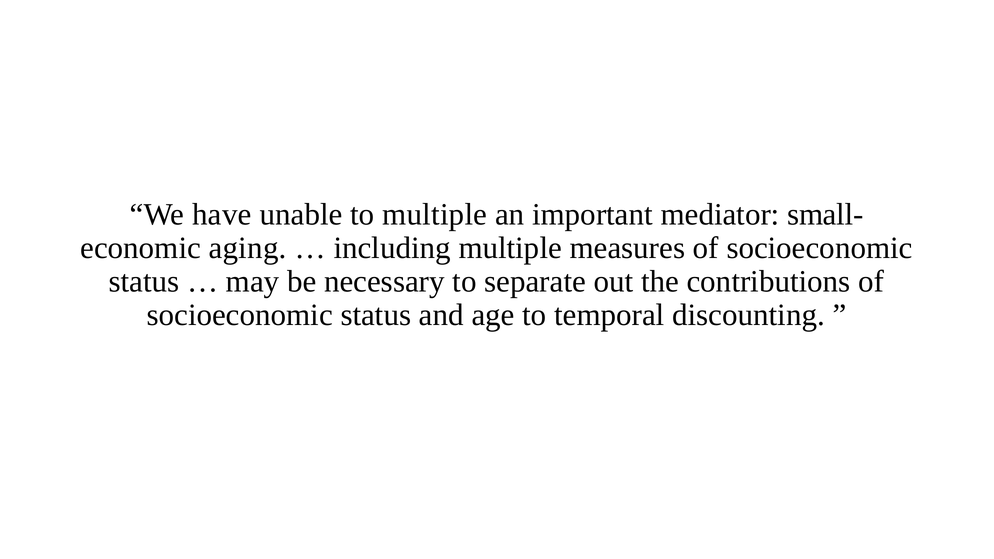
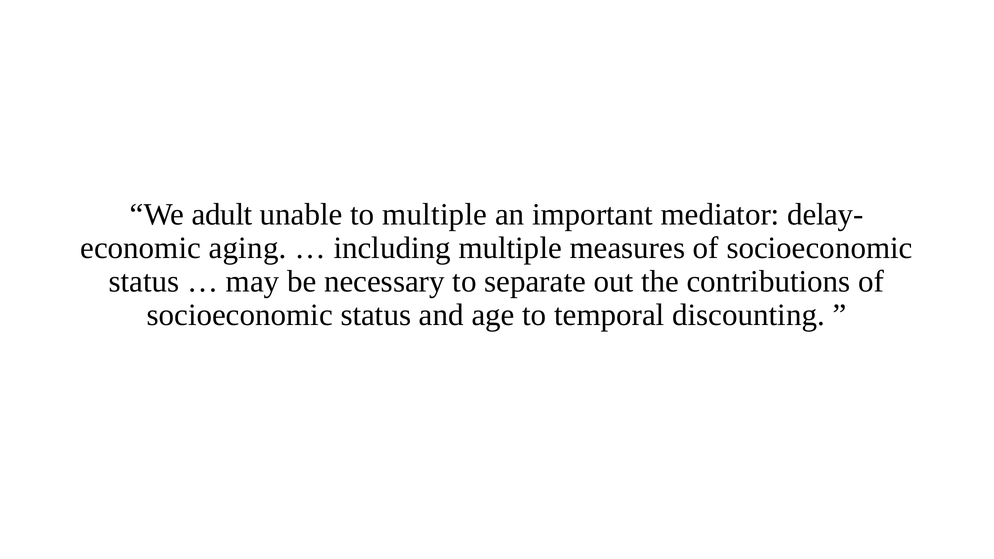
have: have -> adult
small-: small- -> delay-
